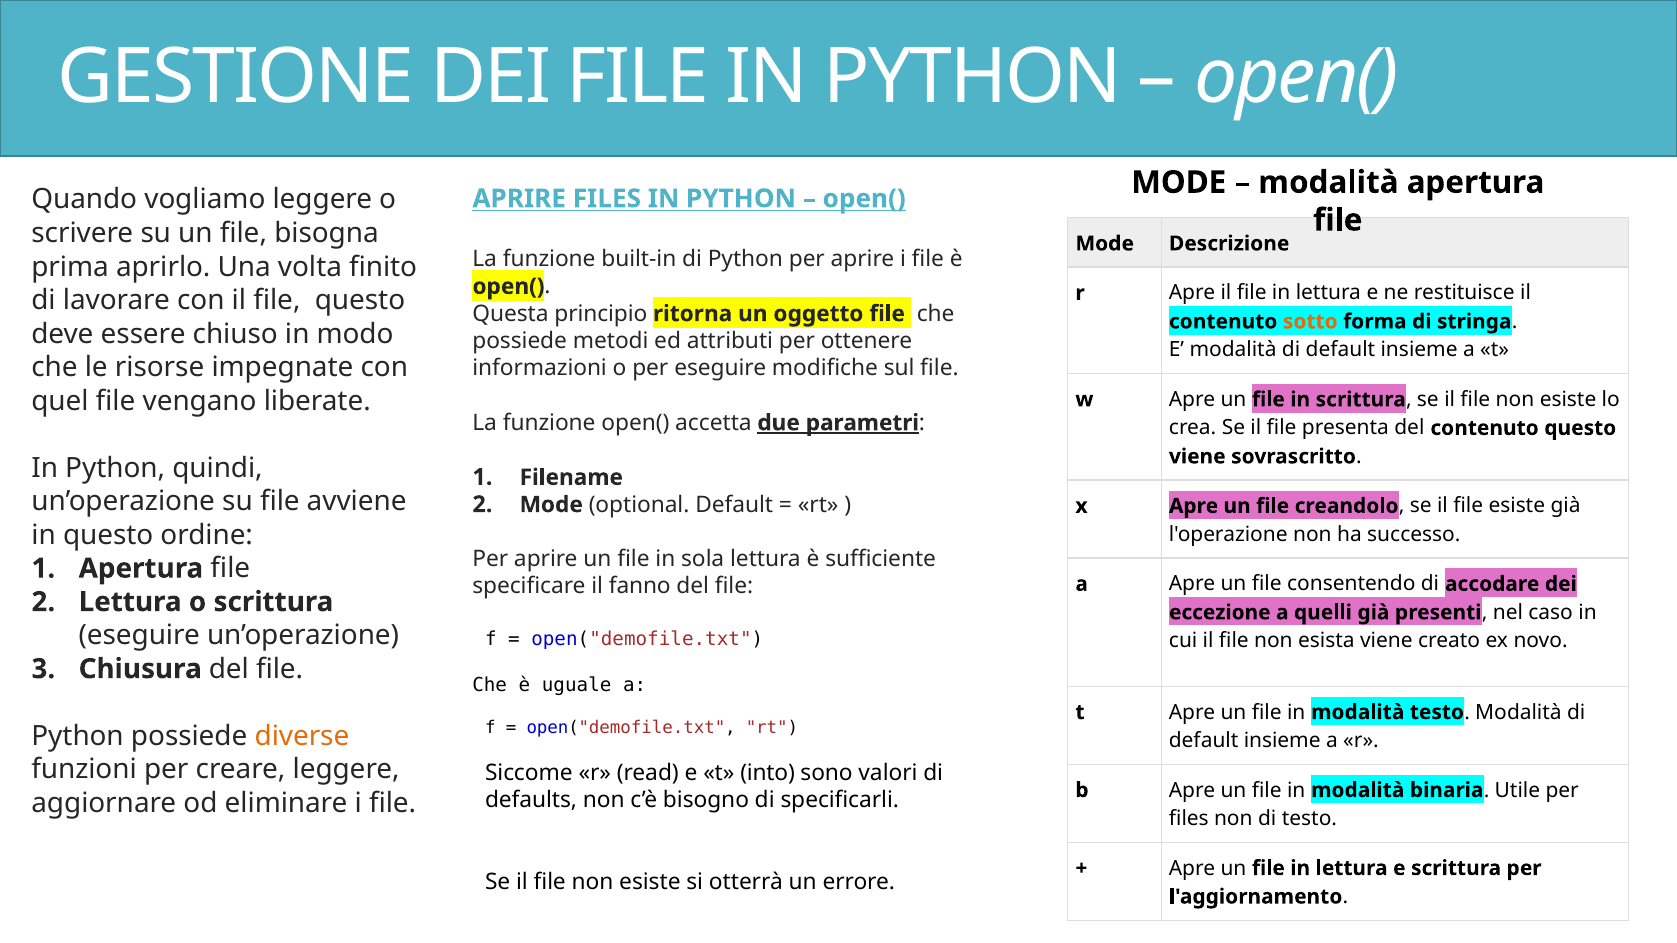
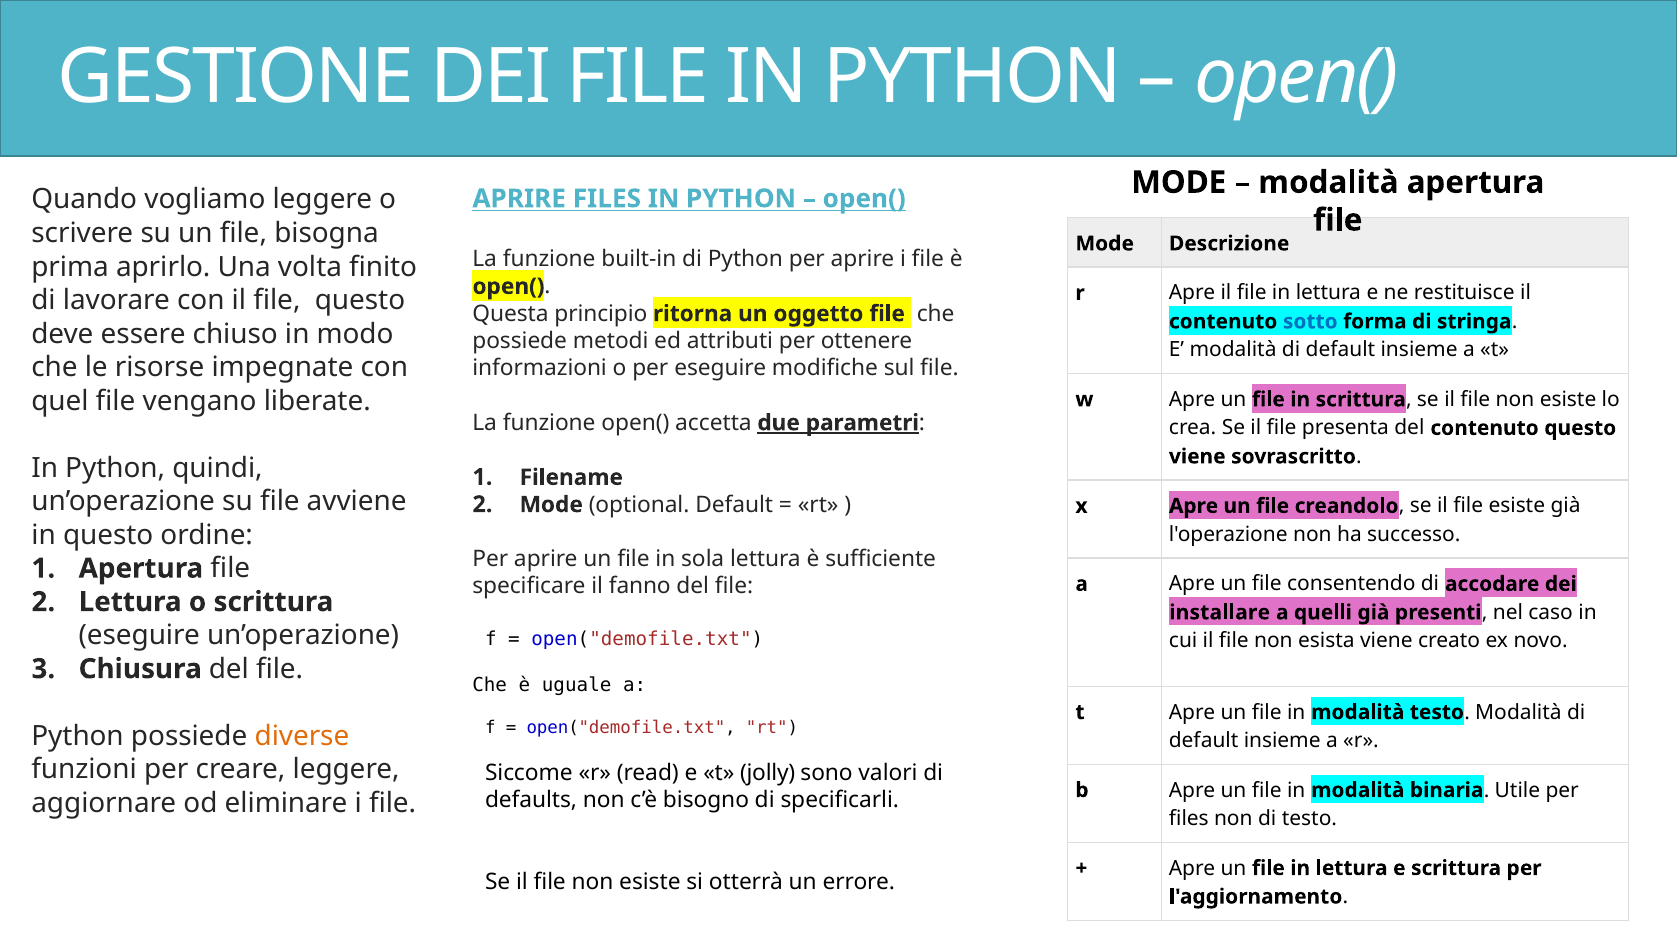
sotto colour: orange -> blue
eccezione: eccezione -> installare
into: into -> jolly
